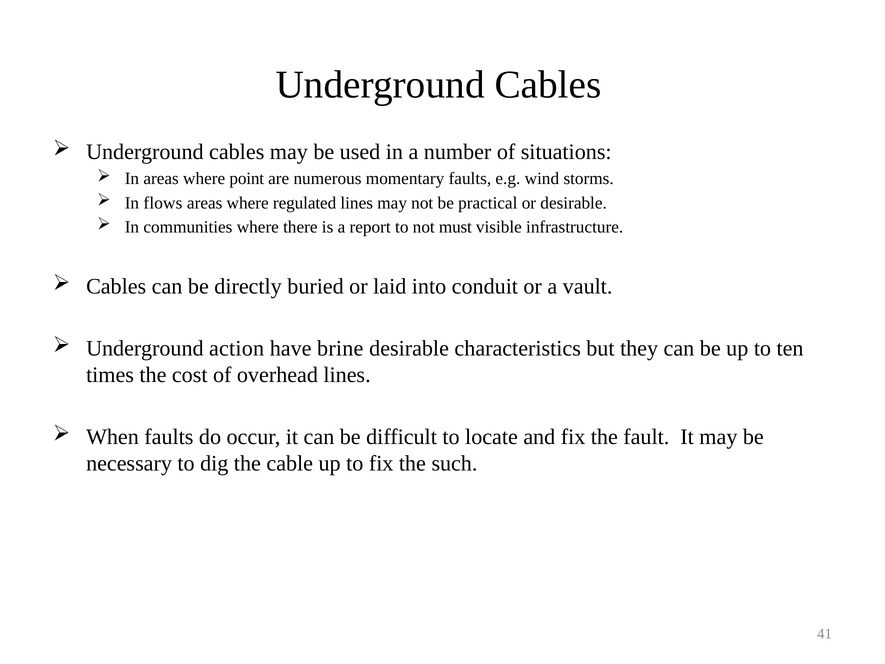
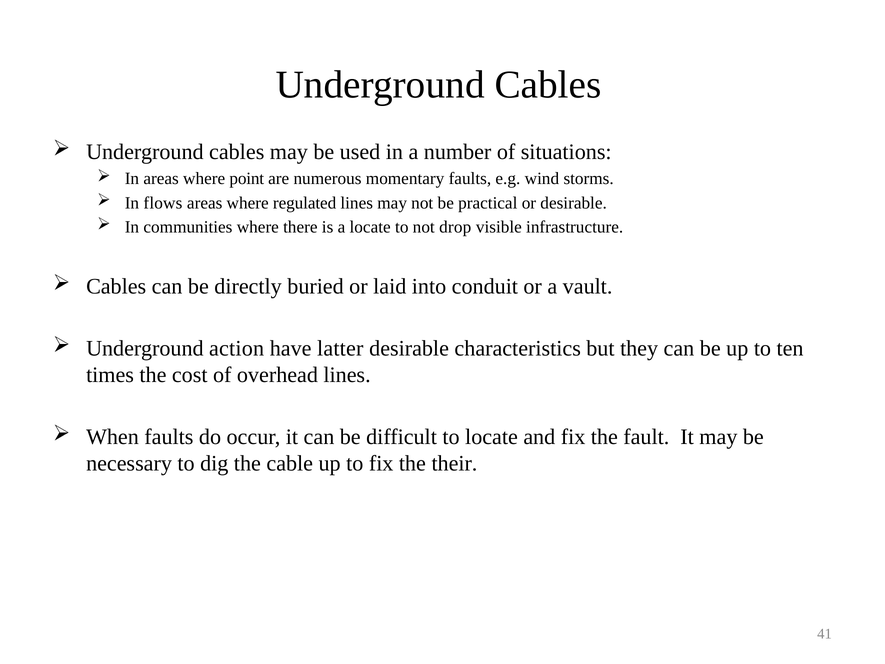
a report: report -> locate
must: must -> drop
brine: brine -> latter
such: such -> their
